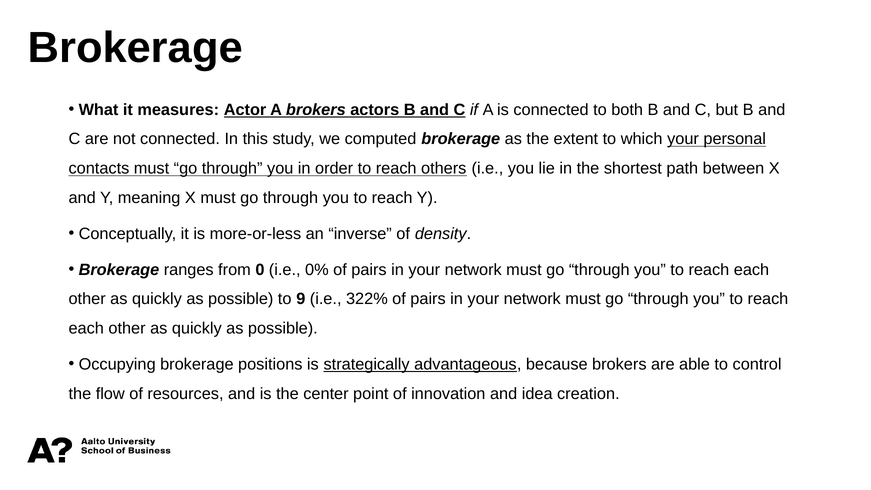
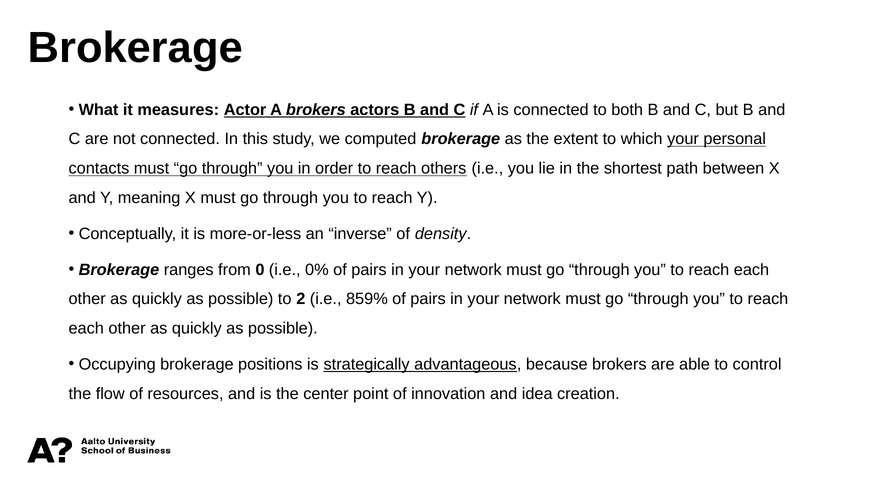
9: 9 -> 2
322%: 322% -> 859%
